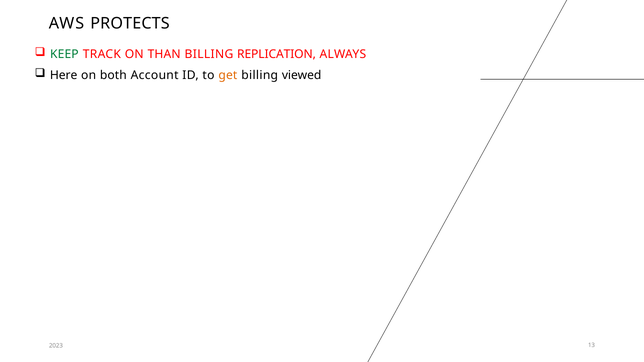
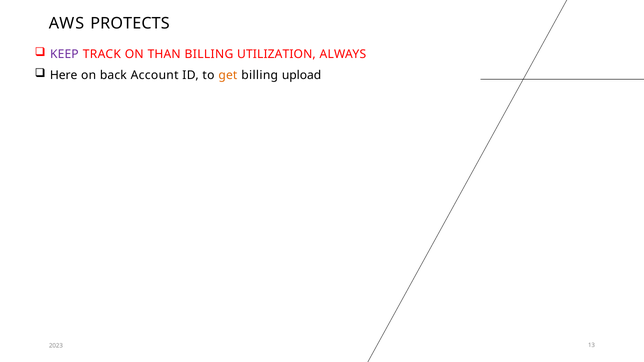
KEEP colour: green -> purple
REPLICATION: REPLICATION -> UTILIZATION
both: both -> back
viewed: viewed -> upload
